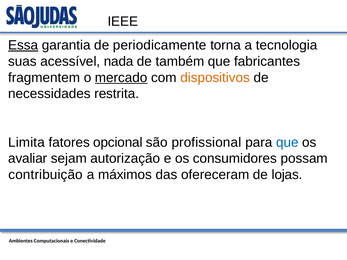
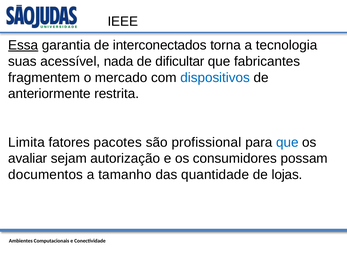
periodicamente: periodicamente -> interconectados
também: também -> dificultar
mercado underline: present -> none
dispositivos colour: orange -> blue
necessidades: necessidades -> anteriormente
opcional: opcional -> pacotes
contribuição: contribuição -> documentos
máximos: máximos -> tamanho
ofereceram: ofereceram -> quantidade
